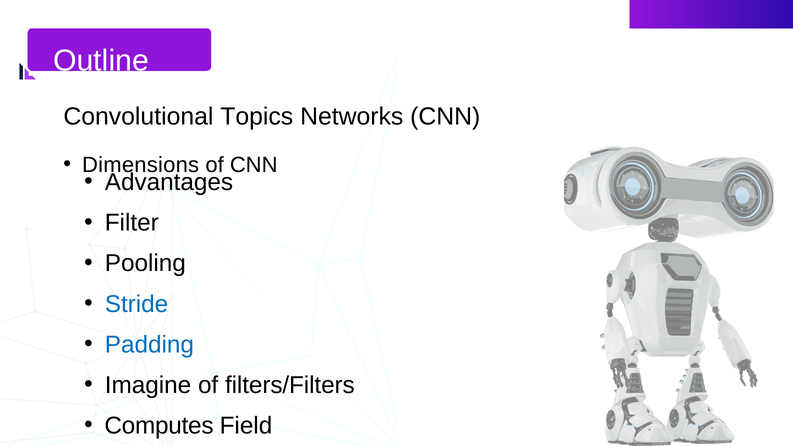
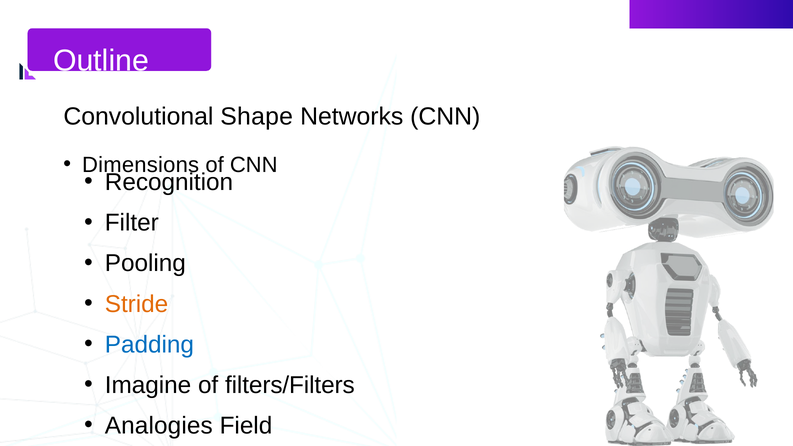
Topics: Topics -> Shape
Advantages: Advantages -> Recognition
Stride colour: blue -> orange
Computes: Computes -> Analogies
